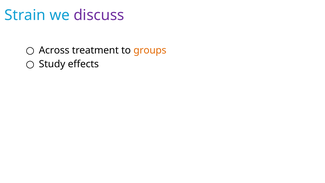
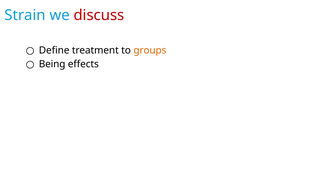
discuss colour: purple -> red
Across: Across -> Define
Study: Study -> Being
